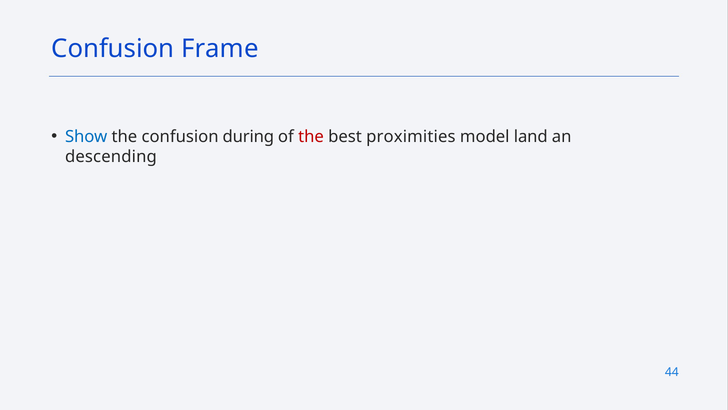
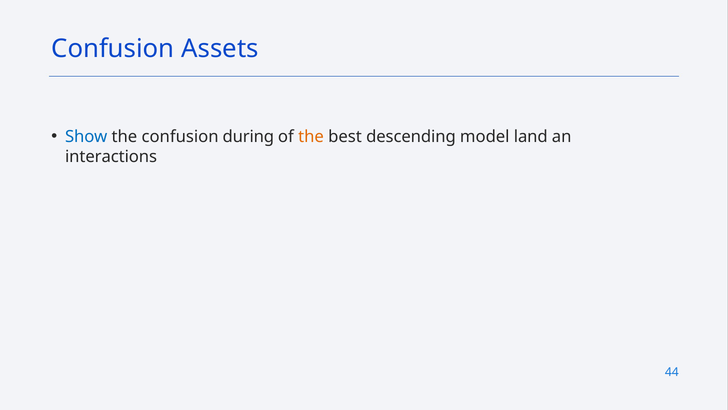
Frame: Frame -> Assets
the at (311, 137) colour: red -> orange
proximities: proximities -> descending
descending: descending -> interactions
